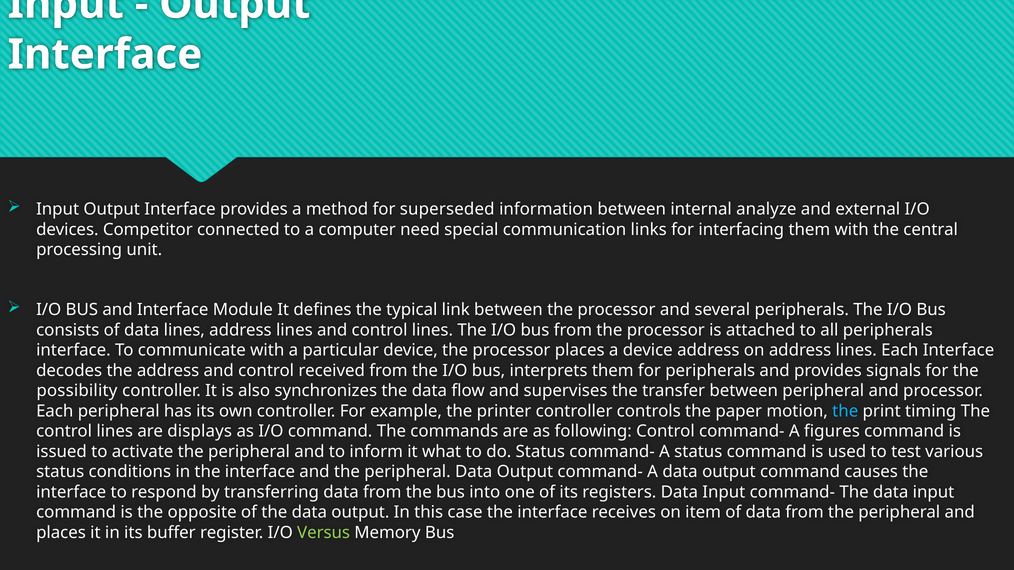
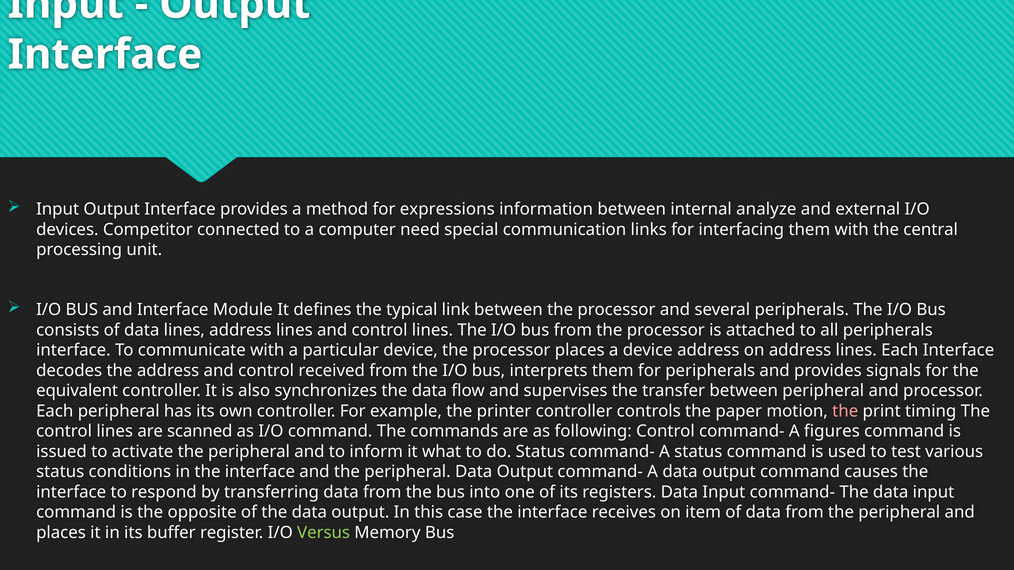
superseded: superseded -> expressions
possibility: possibility -> equivalent
the at (845, 411) colour: light blue -> pink
displays: displays -> scanned
